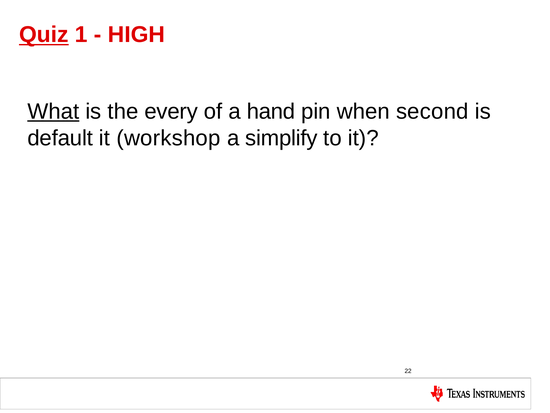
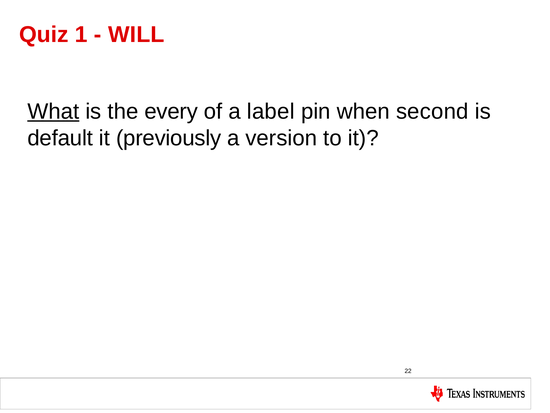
Quiz underline: present -> none
HIGH: HIGH -> WILL
hand: hand -> label
workshop: workshop -> previously
simplify: simplify -> version
